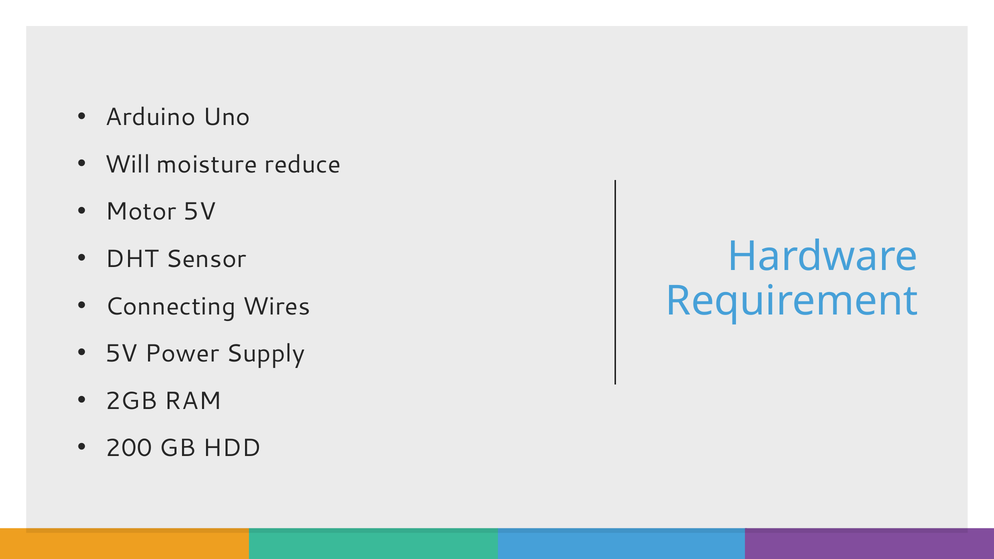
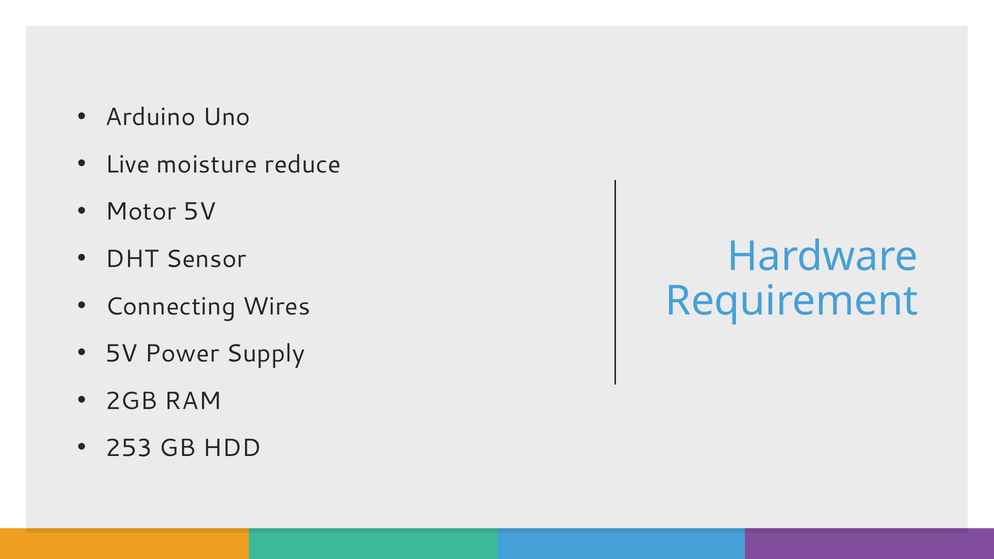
Will: Will -> Live
200: 200 -> 253
